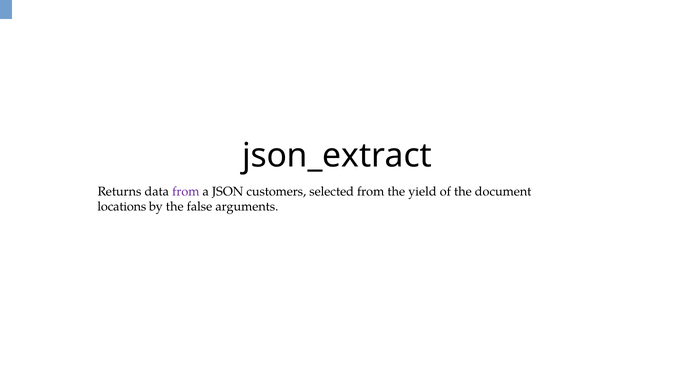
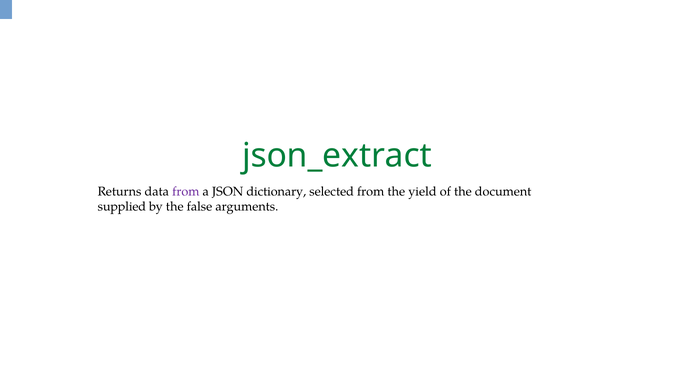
json_extract colour: black -> green
customers: customers -> dictionary
locations: locations -> supplied
